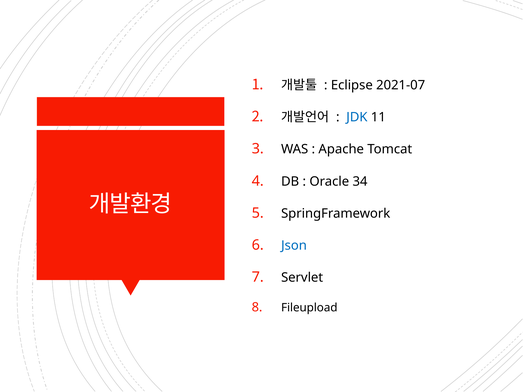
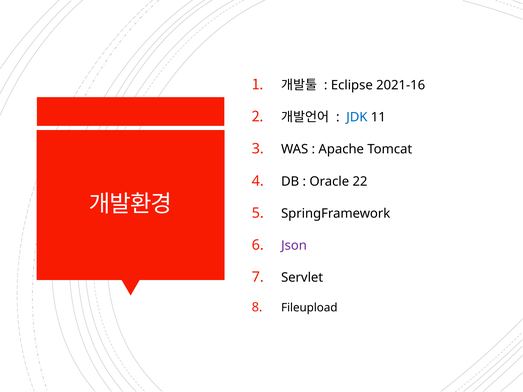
2021-07: 2021-07 -> 2021-16
34: 34 -> 22
Json colour: blue -> purple
